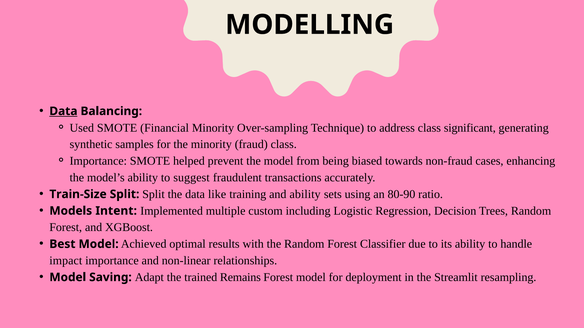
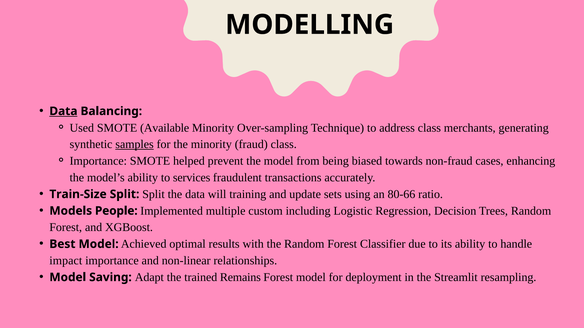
Financial: Financial -> Available
significant: significant -> merchants
samples underline: none -> present
suggest: suggest -> services
like: like -> will
and ability: ability -> update
80-90: 80-90 -> 80-66
Intent: Intent -> People
